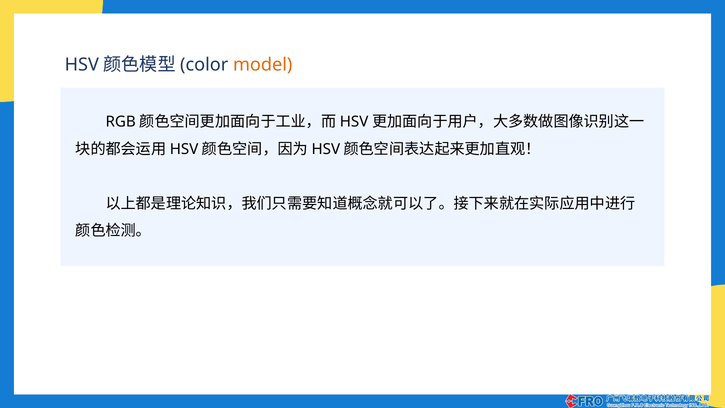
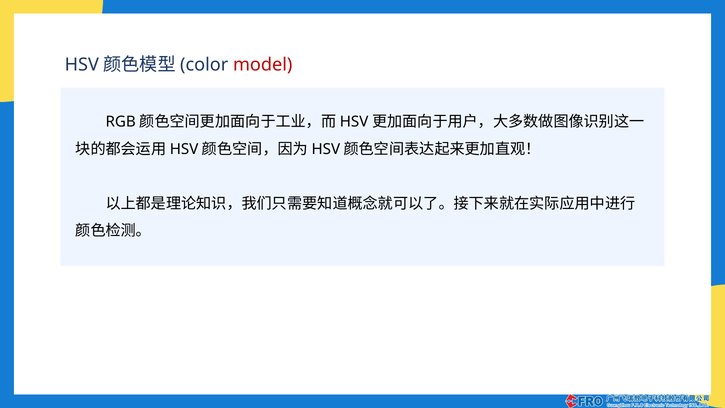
model colour: orange -> red
